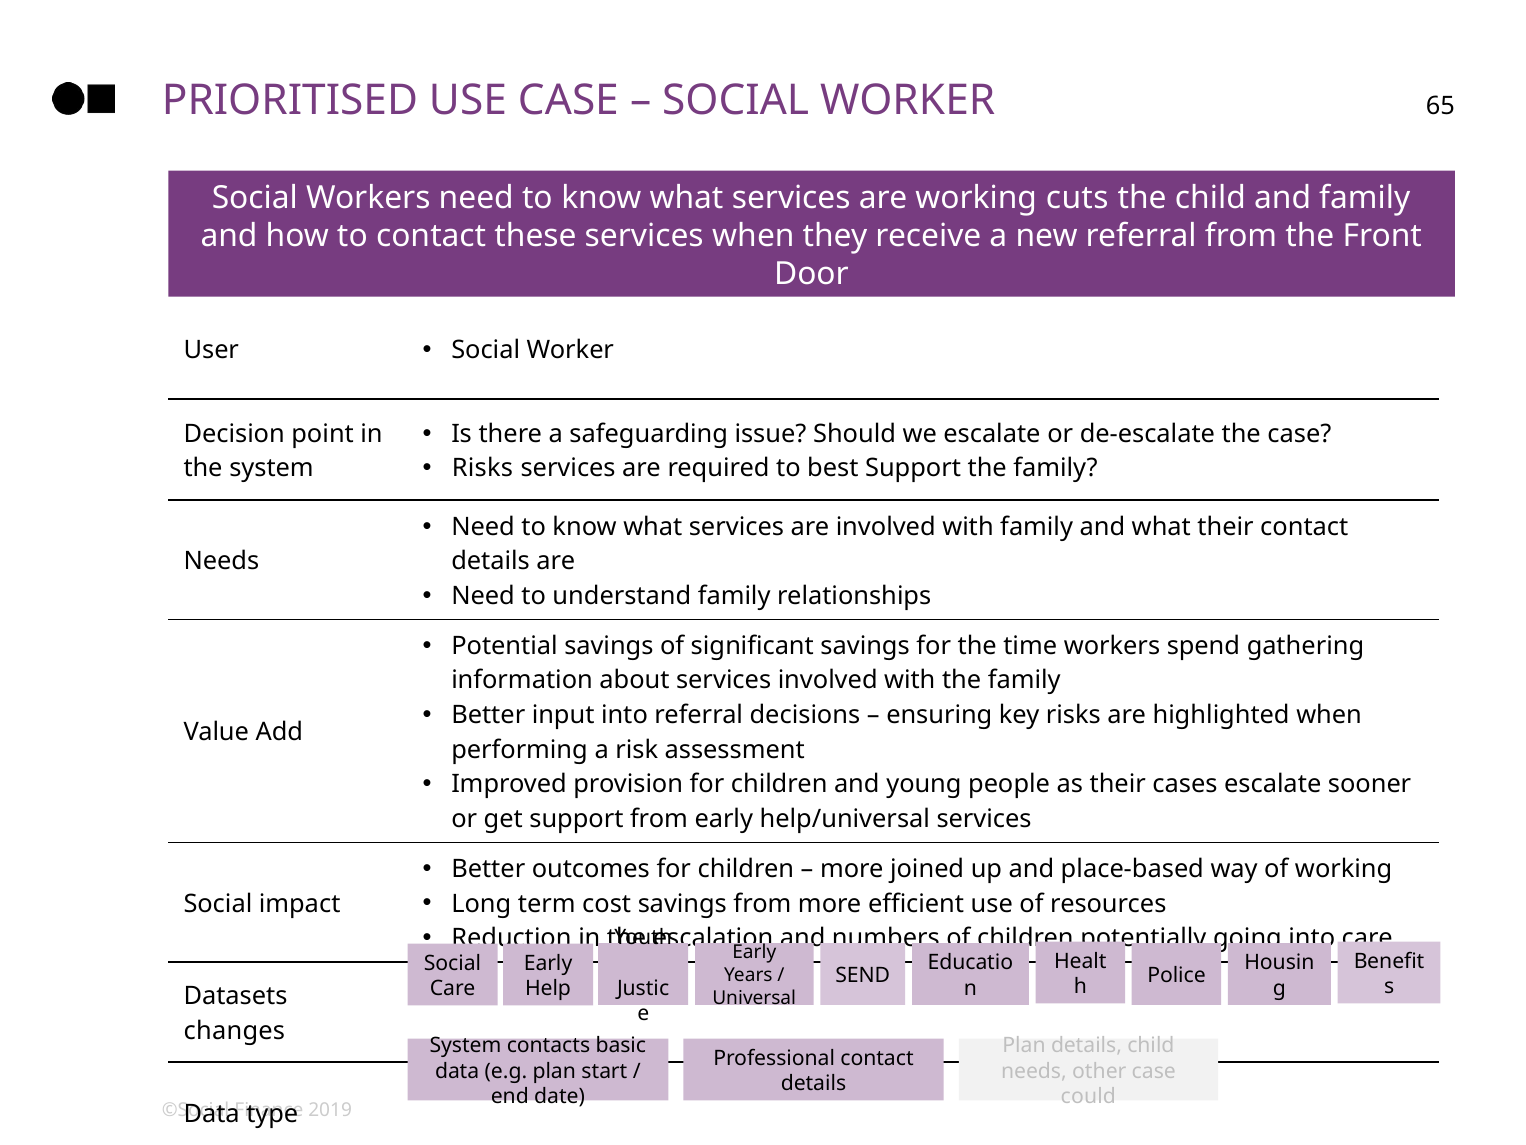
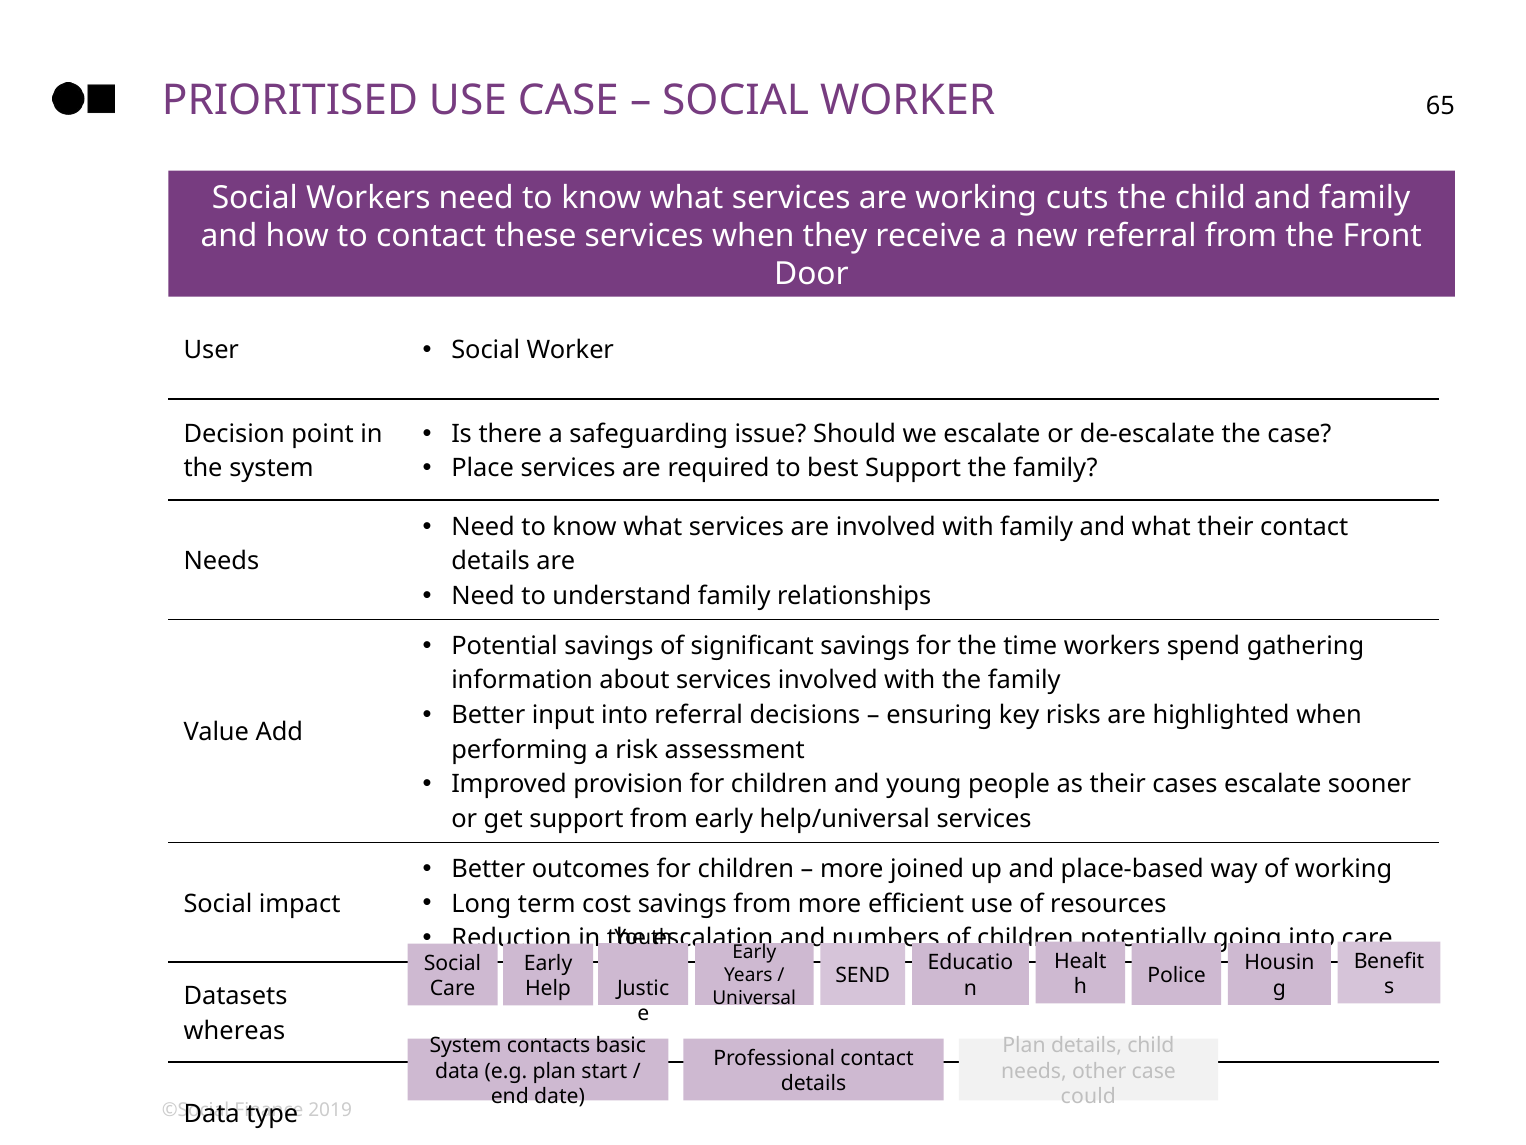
Risks at (482, 468): Risks -> Place
changes: changes -> whereas
